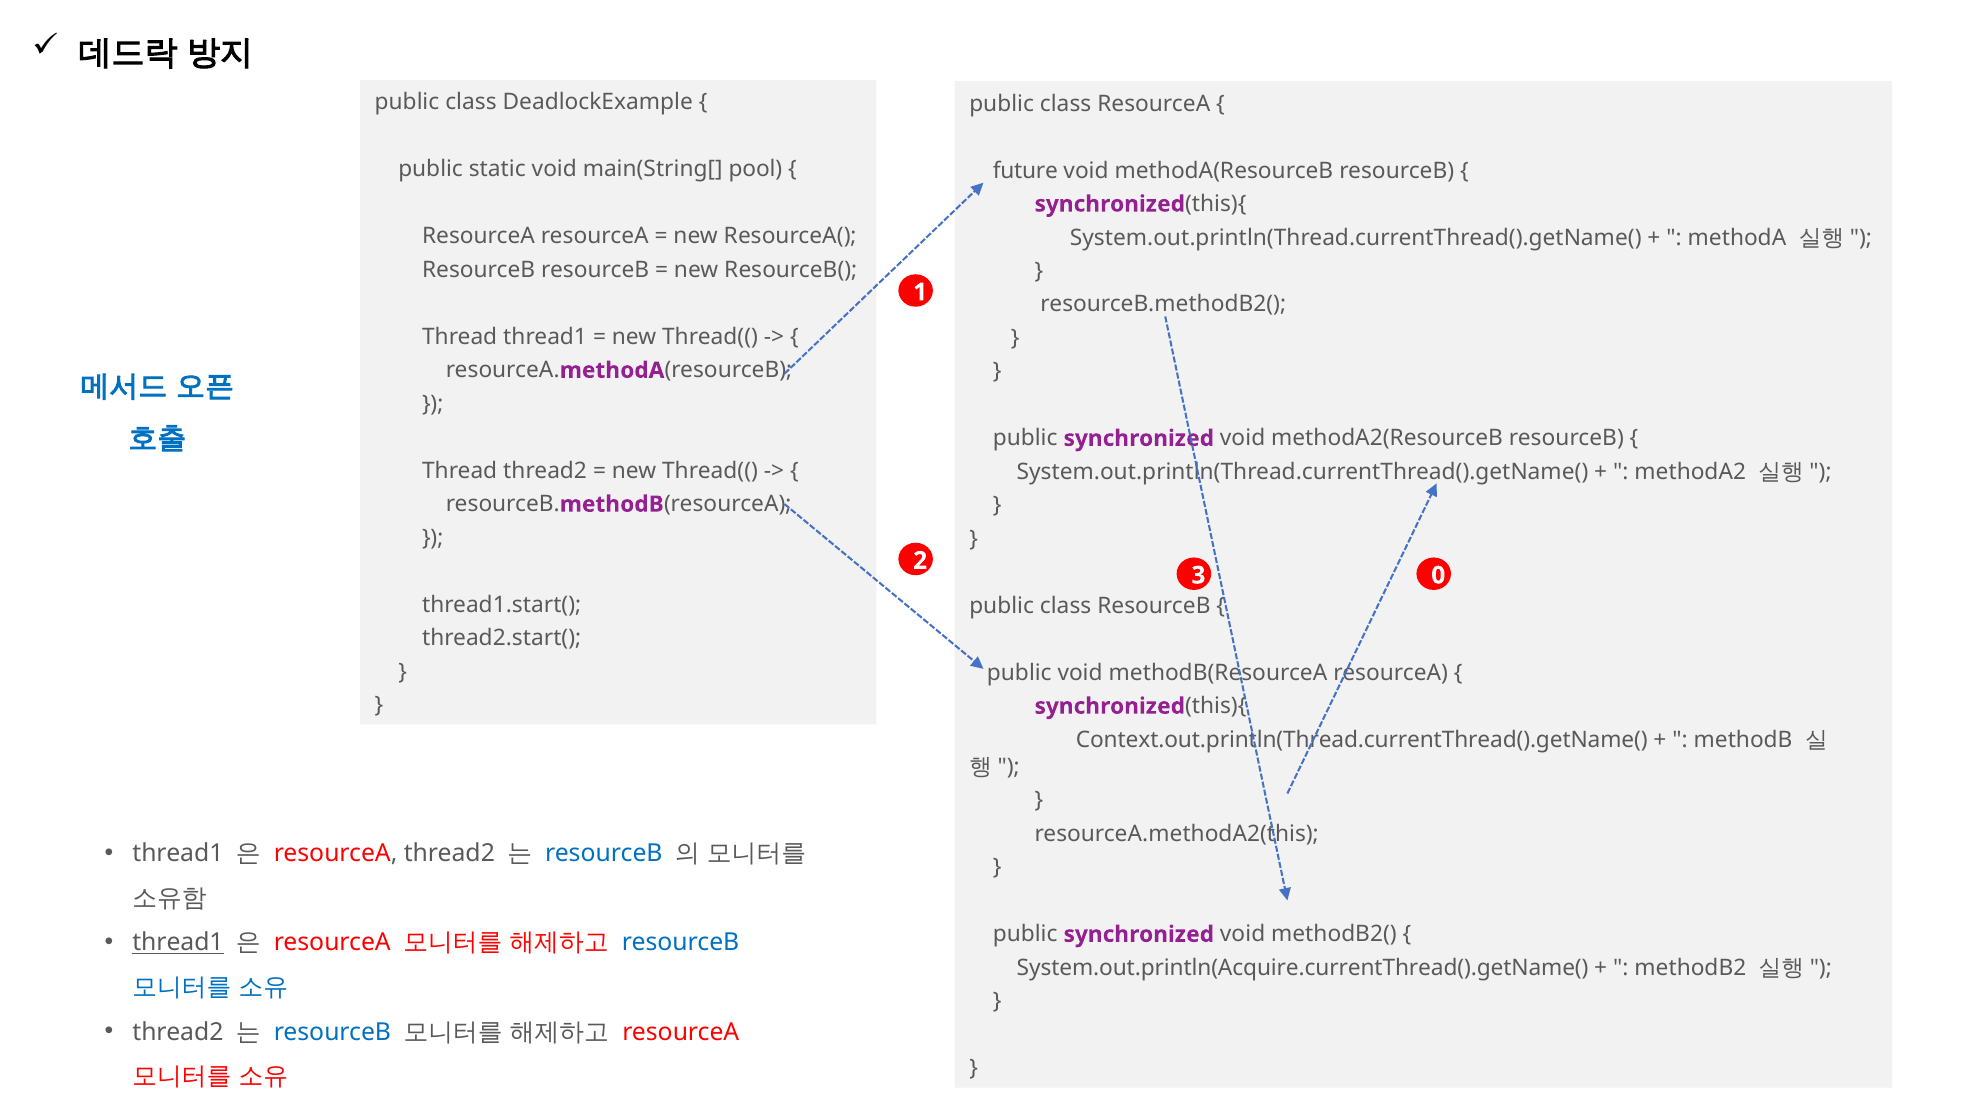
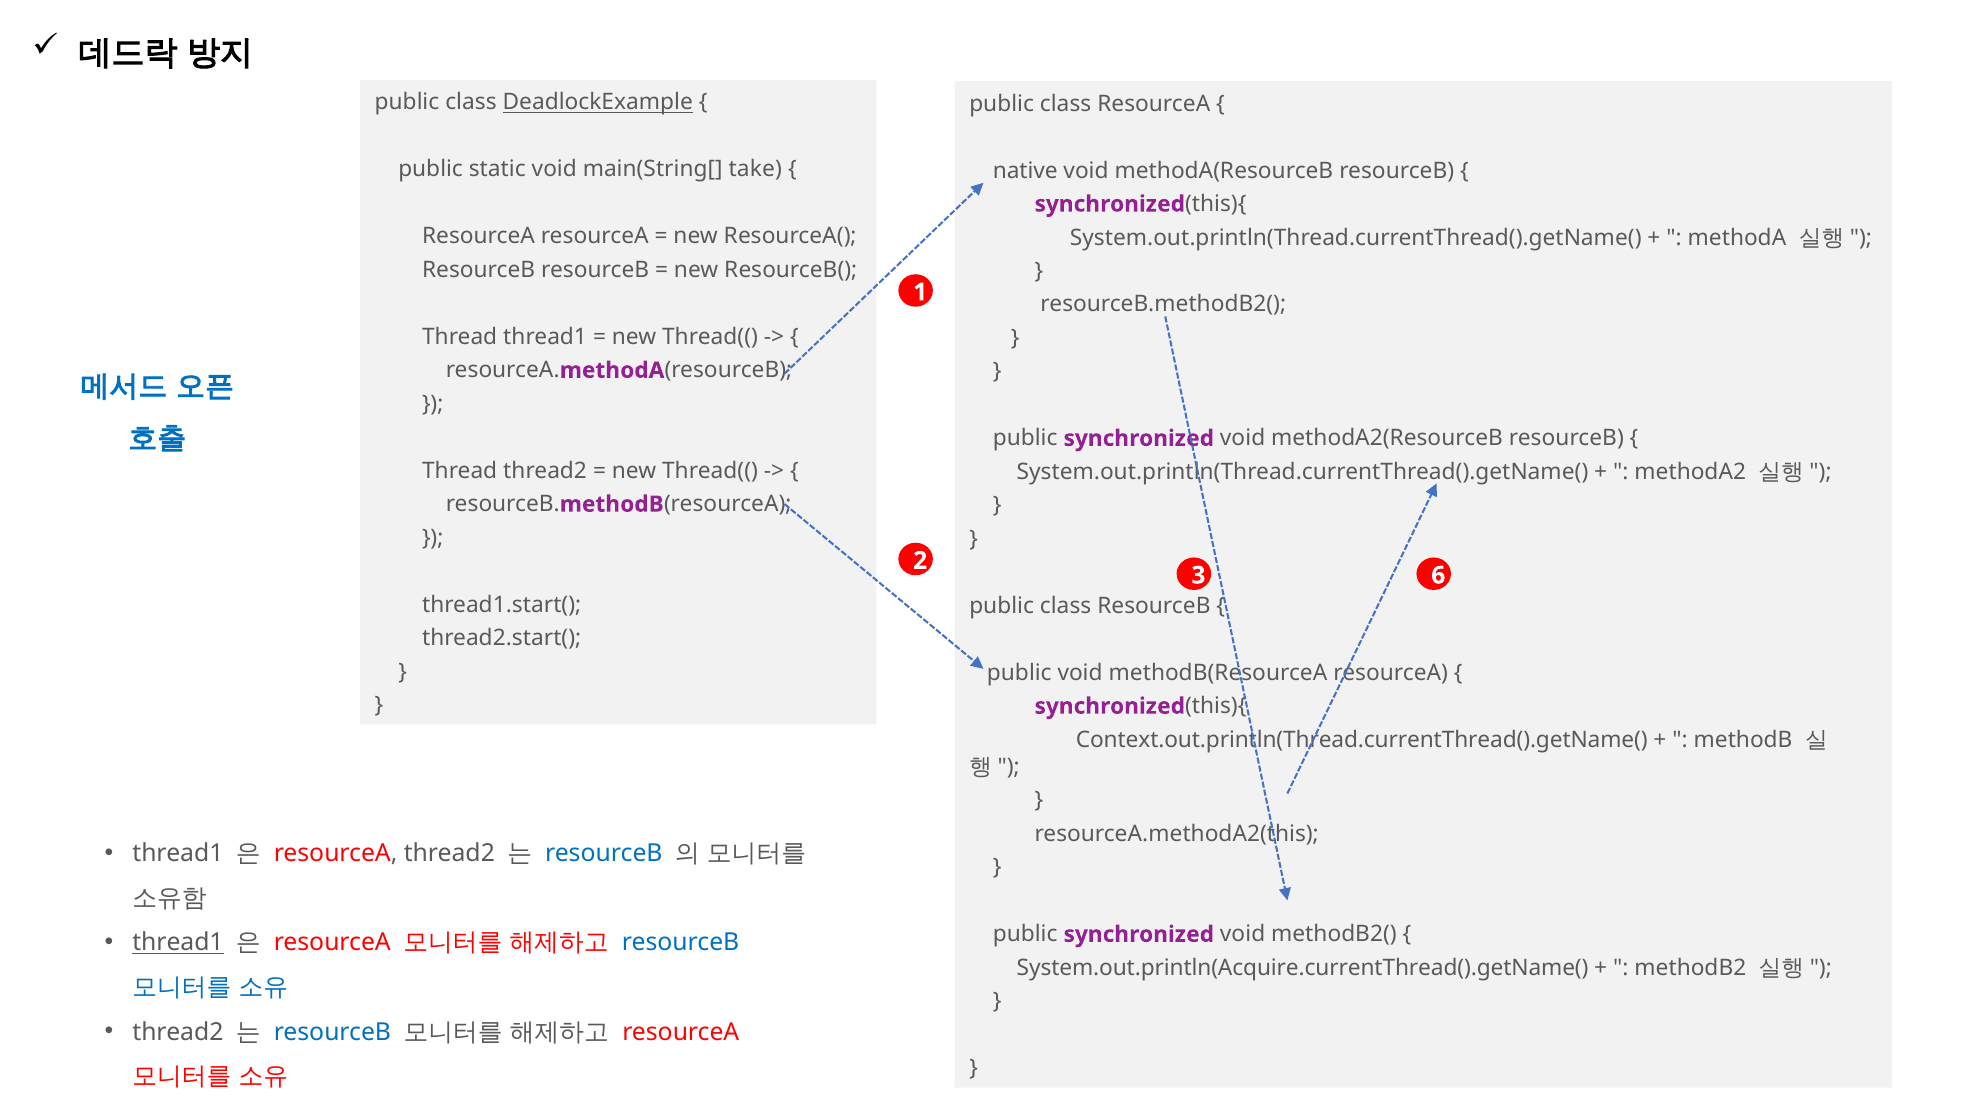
DeadlockExample underline: none -> present
pool: pool -> take
future: future -> native
0: 0 -> 6
